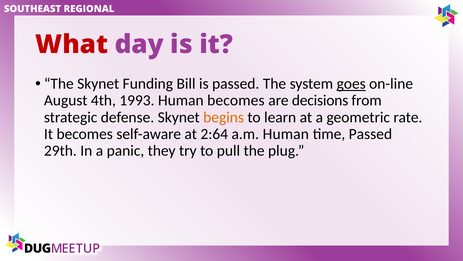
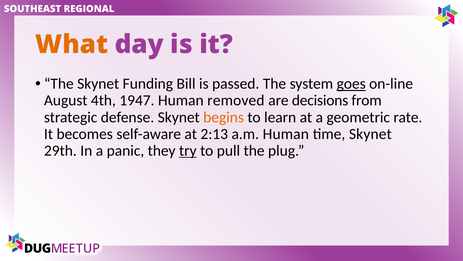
What colour: red -> orange
1993: 1993 -> 1947
Human becomes: becomes -> removed
2:64: 2:64 -> 2:13
time Passed: Passed -> Skynet
try underline: none -> present
